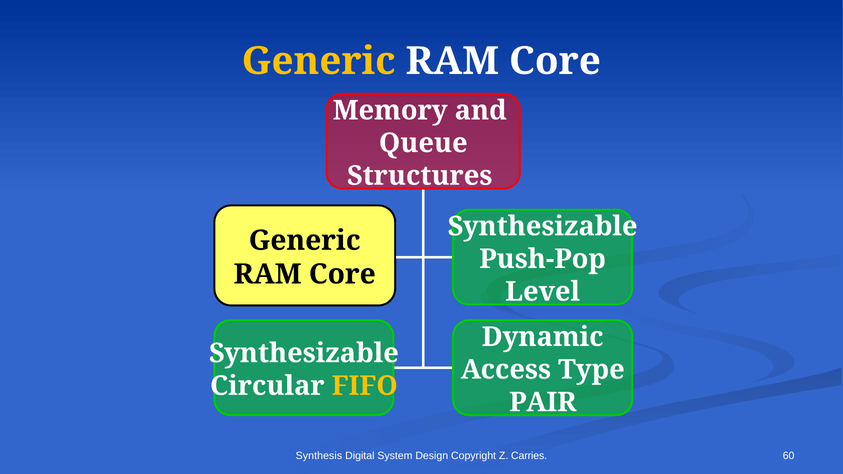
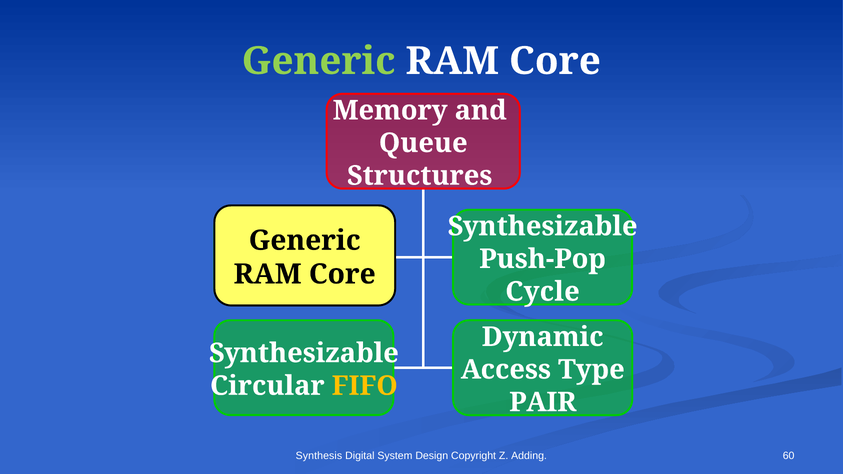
Generic at (319, 61) colour: yellow -> light green
Level: Level -> Cycle
Carries: Carries -> Adding
